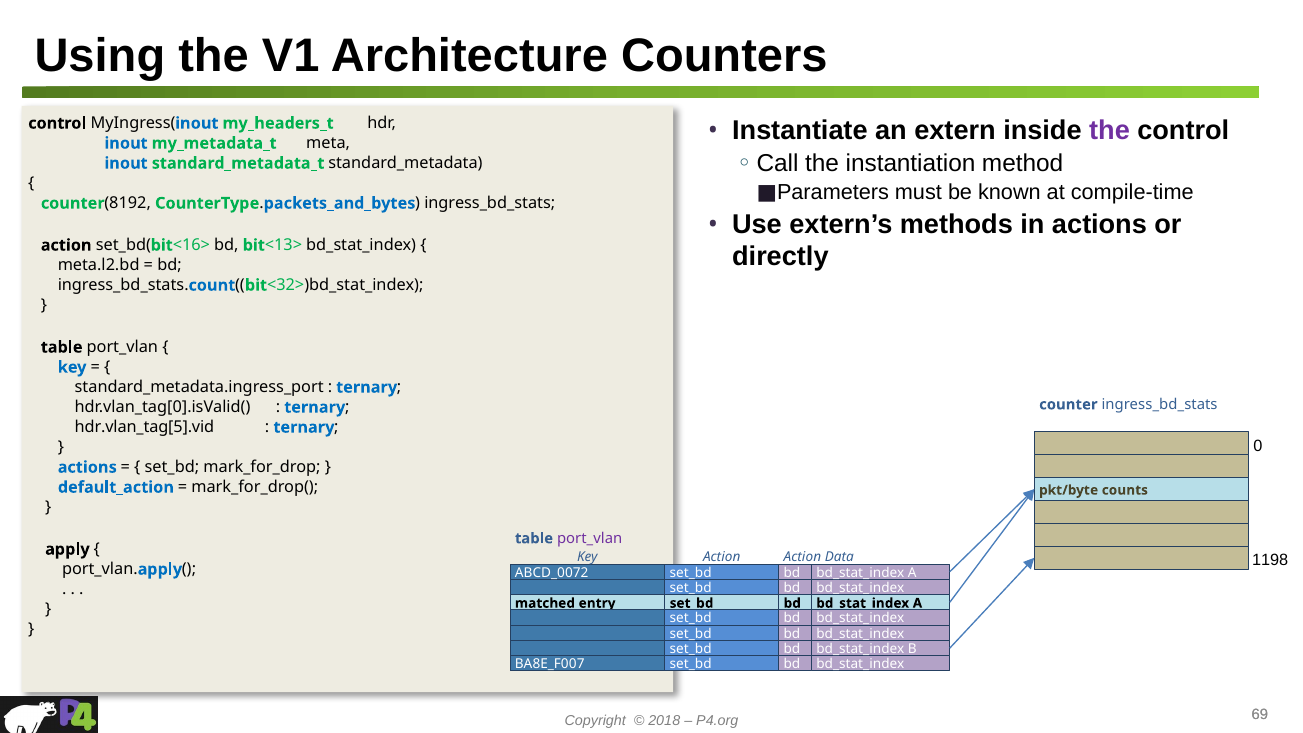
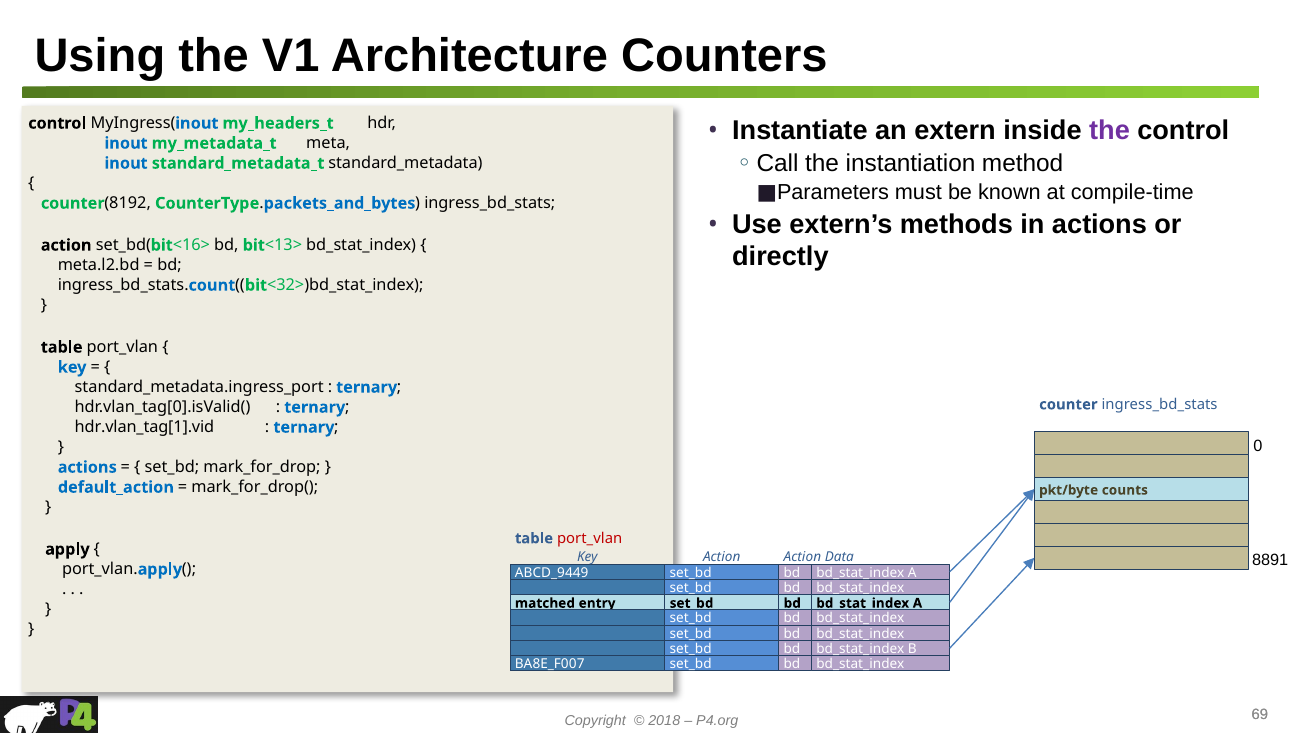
hdr.vlan_tag[5].vid: hdr.vlan_tag[5].vid -> hdr.vlan_tag[1].vid
port_vlan at (590, 538) colour: purple -> red
1198: 1198 -> 8891
ABCD_0072: ABCD_0072 -> ABCD_9449
